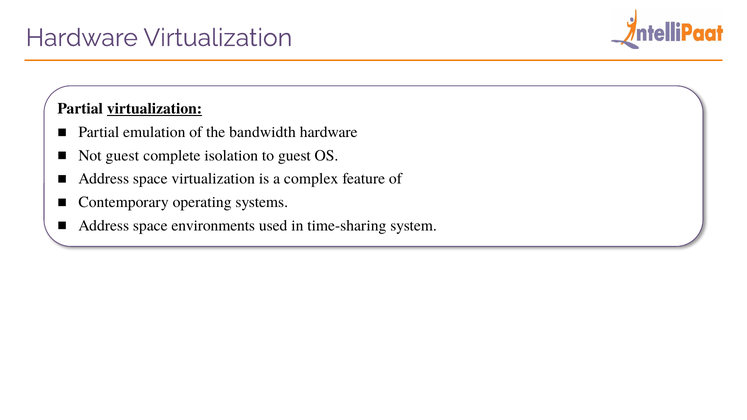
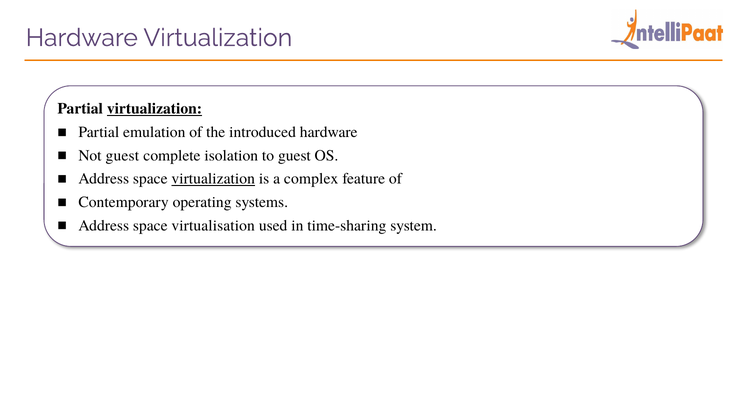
bandwidth: bandwidth -> introduced
virtualization at (213, 179) underline: none -> present
environments: environments -> virtualisation
